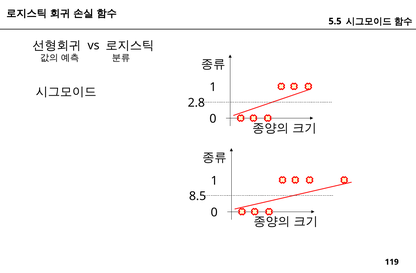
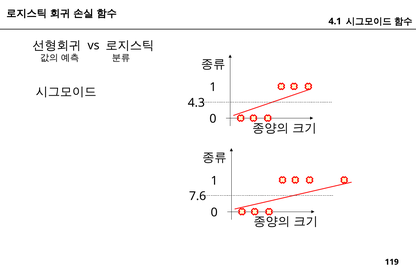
5.5: 5.5 -> 4.1
2.8: 2.8 -> 4.3
8.5: 8.5 -> 7.6
